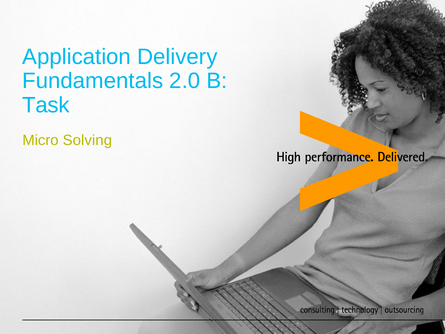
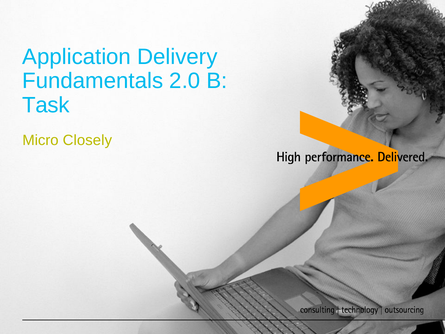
Solving: Solving -> Closely
